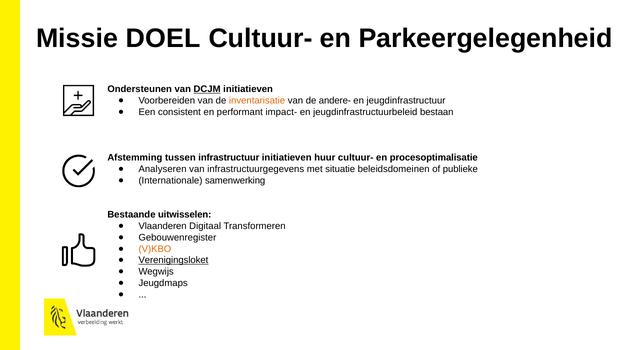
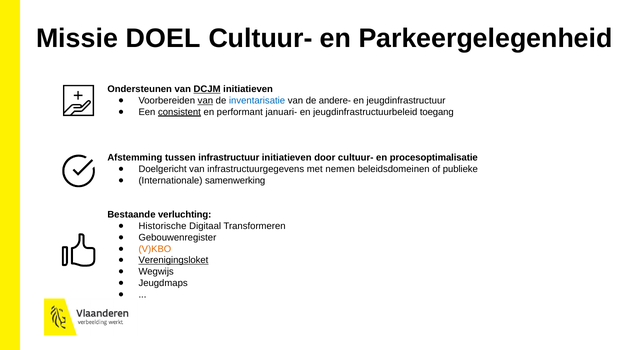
van at (205, 100) underline: none -> present
inventarisatie colour: orange -> blue
consistent underline: none -> present
impact-: impact- -> januari-
bestaan: bestaan -> toegang
huur: huur -> door
Analyseren: Analyseren -> Doelgericht
situatie: situatie -> nemen
uitwisselen: uitwisselen -> verluchting
Vlaanderen: Vlaanderen -> Historische
